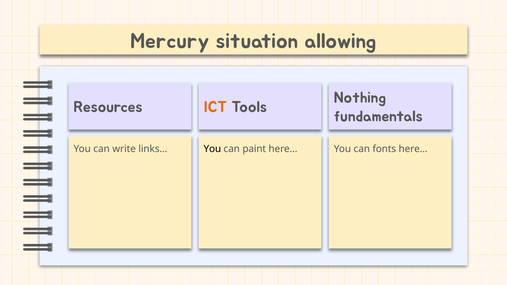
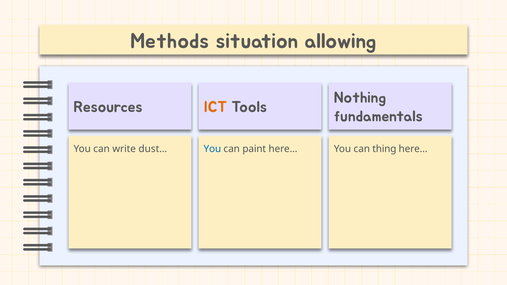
Mercury: Mercury -> Methods
links…: links… -> dust…
You at (212, 149) colour: black -> blue
fonts: fonts -> thing
